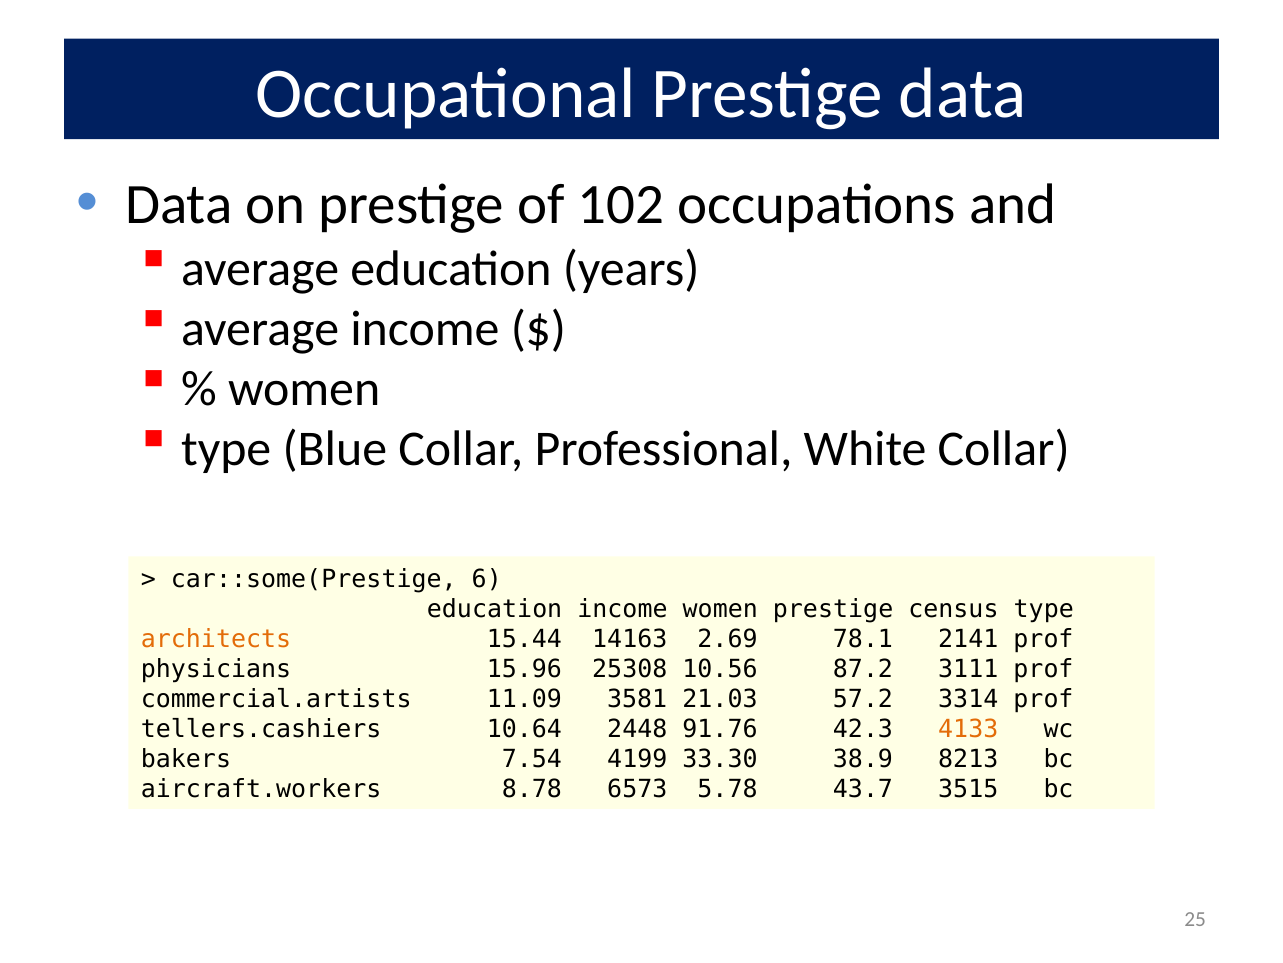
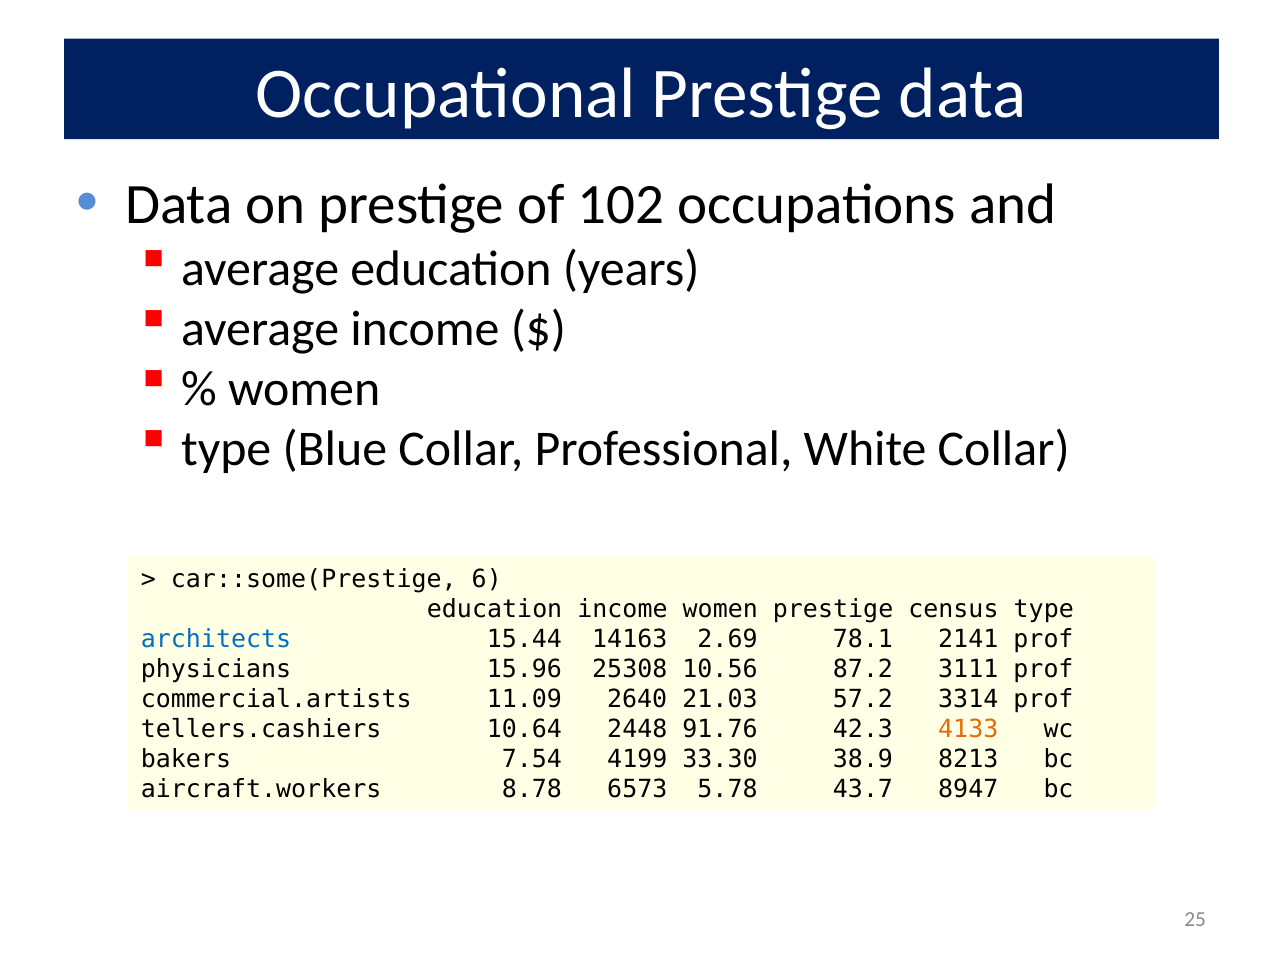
architects colour: orange -> blue
3581: 3581 -> 2640
3515: 3515 -> 8947
